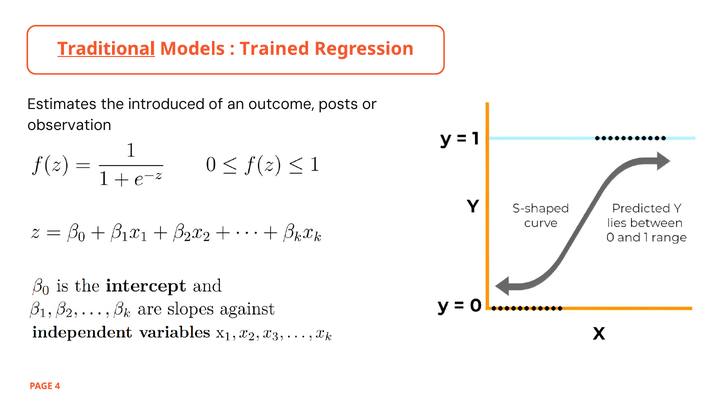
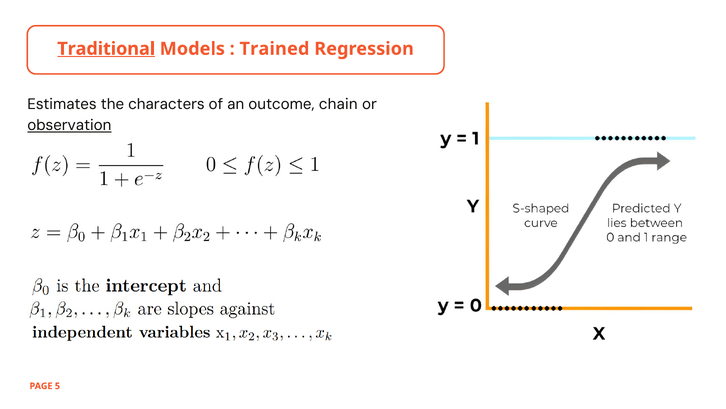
introduced: introduced -> characters
posts: posts -> chain
observation underline: none -> present
4: 4 -> 5
